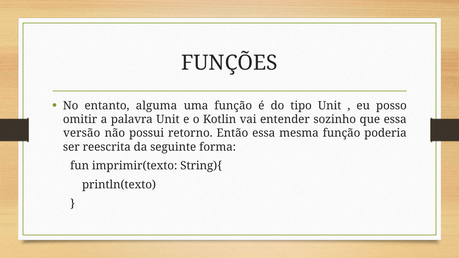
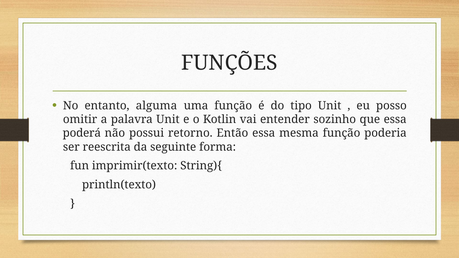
versão: versão -> poderá
